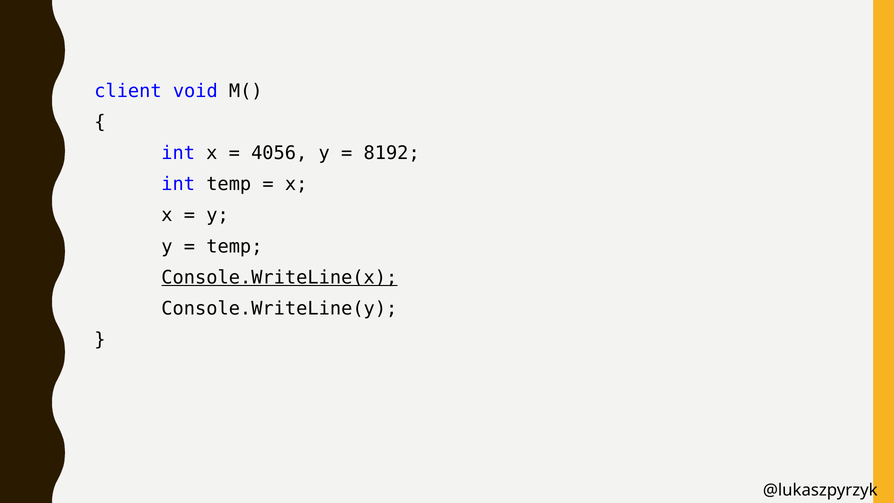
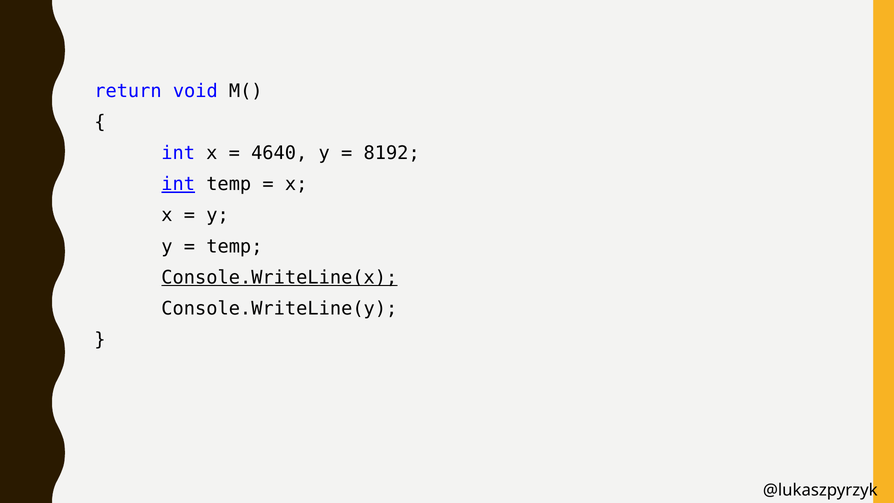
client: client -> return
4056: 4056 -> 4640
int at (178, 184) underline: none -> present
